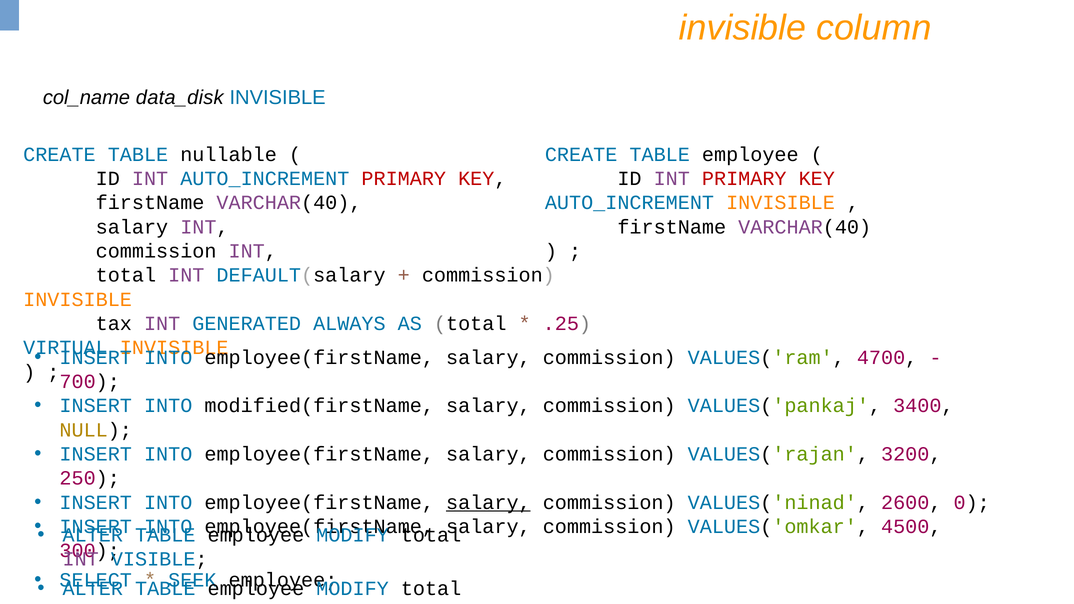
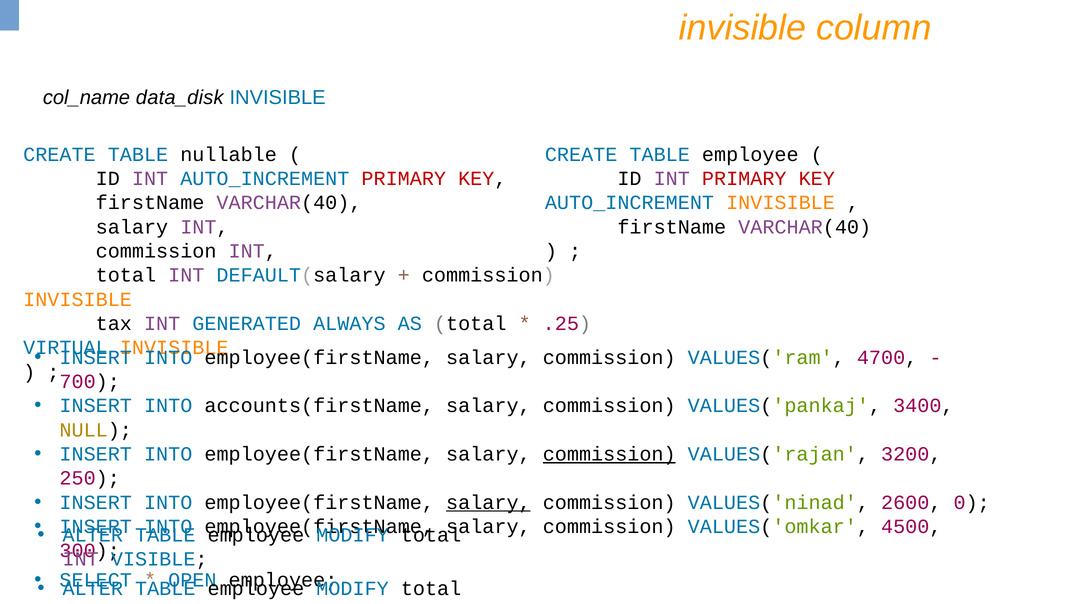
modified(firstName: modified(firstName -> accounts(firstName
commission at (609, 454) underline: none -> present
SEEK: SEEK -> OPEN
